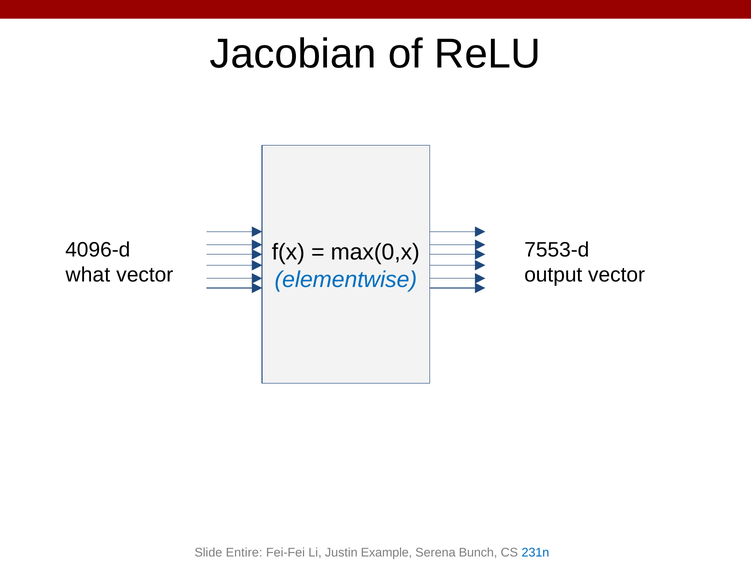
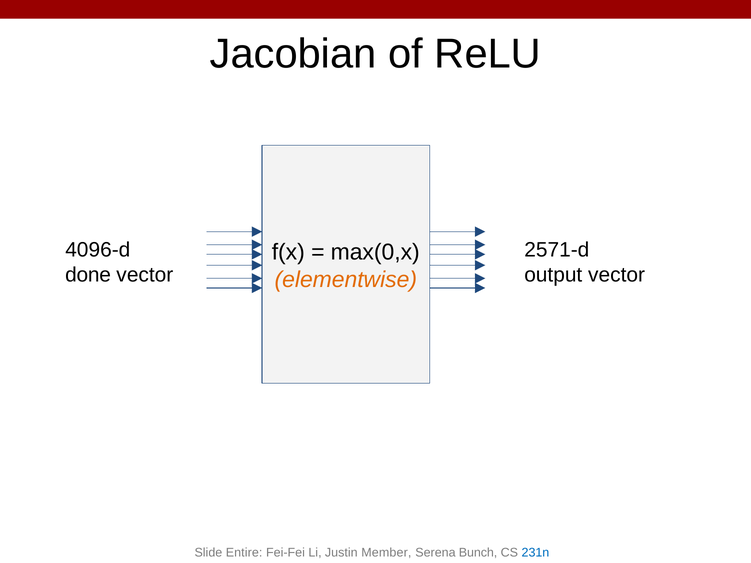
7553-d: 7553-d -> 2571-d
what: what -> done
elementwise colour: blue -> orange
Example: Example -> Member
